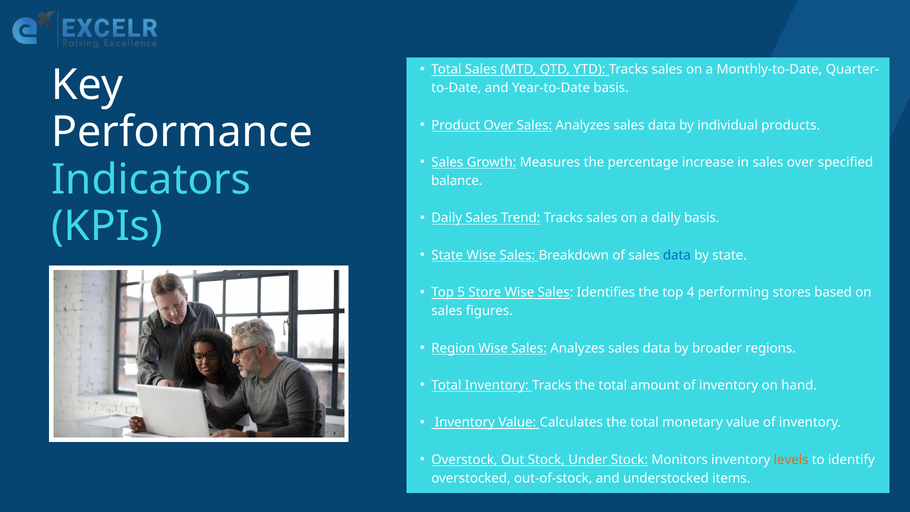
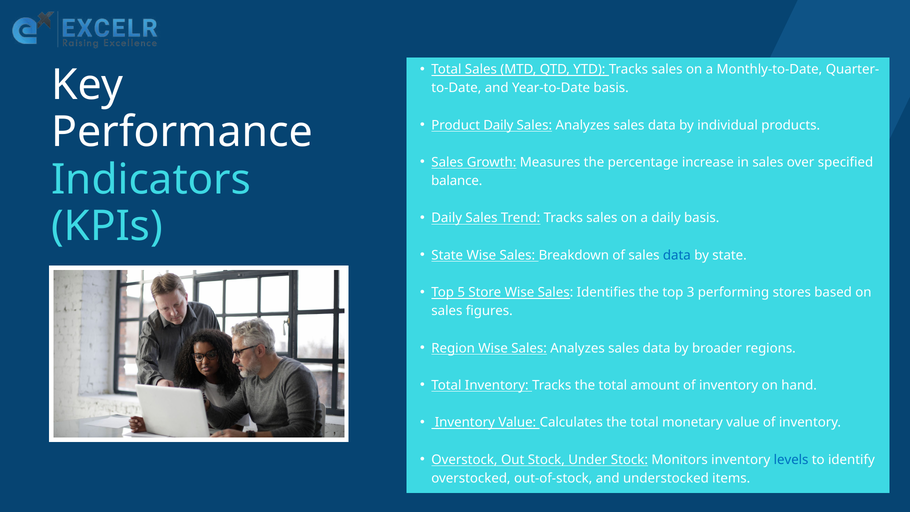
Product Over: Over -> Daily
4: 4 -> 3
levels colour: orange -> blue
